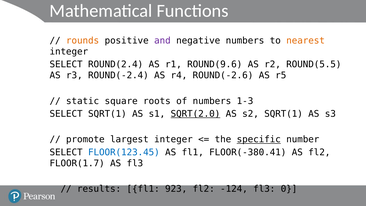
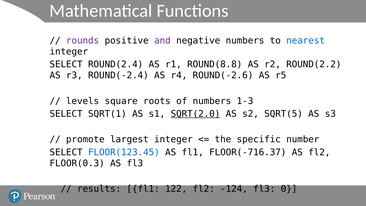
rounds colour: orange -> purple
nearest colour: orange -> blue
ROUND(9.6: ROUND(9.6 -> ROUND(8.8
ROUND(5.5: ROUND(5.5 -> ROUND(2.2
static: static -> levels
s2 SQRT(1: SQRT(1 -> SQRT(5
specific underline: present -> none
FLOOR(-380.41: FLOOR(-380.41 -> FLOOR(-716.37
FLOOR(1.7: FLOOR(1.7 -> FLOOR(0.3
923: 923 -> 122
